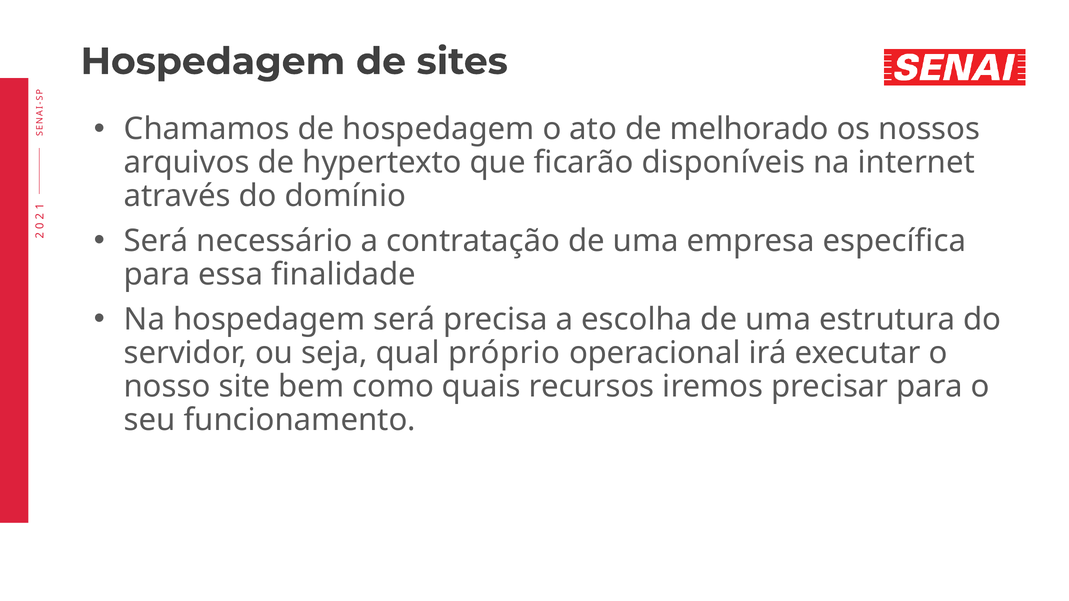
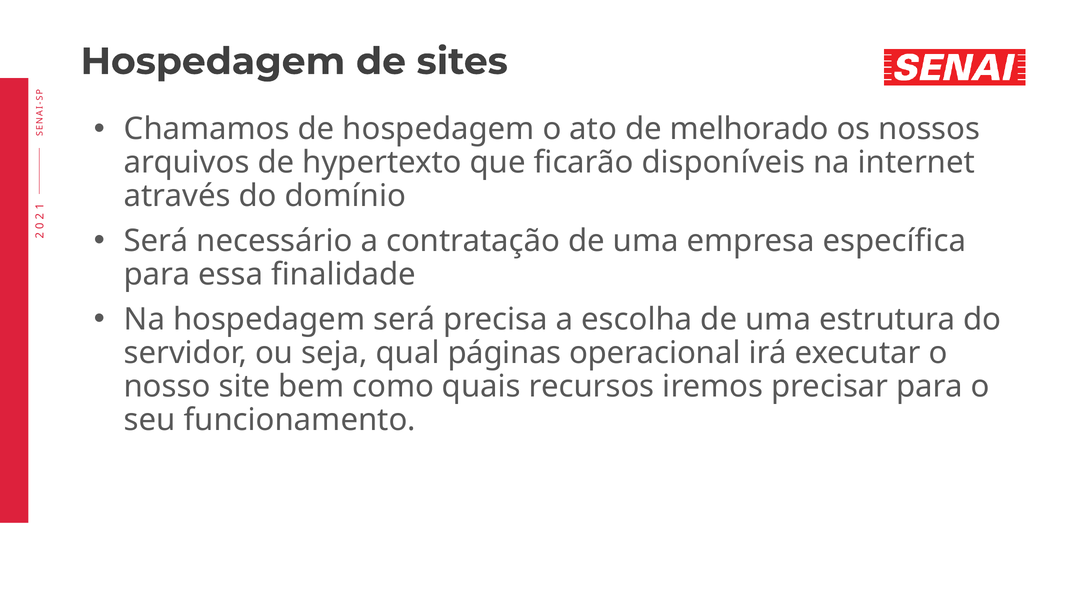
próprio: próprio -> páginas
